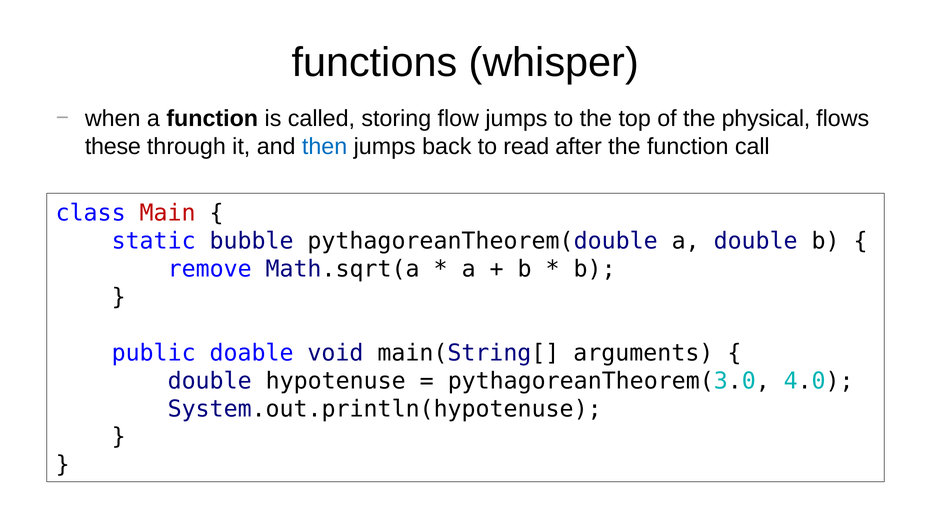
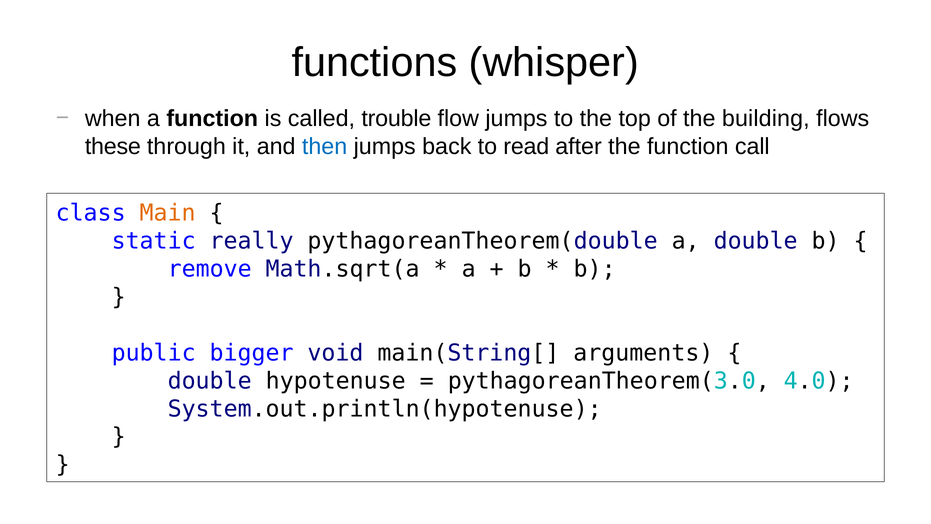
storing: storing -> trouble
physical: physical -> building
Main colour: red -> orange
bubble: bubble -> really
doable: doable -> bigger
